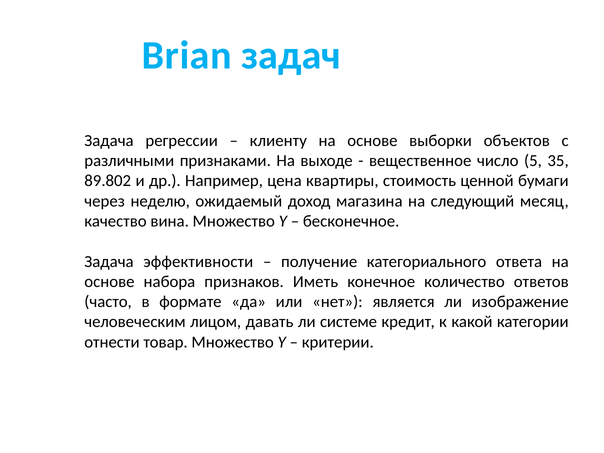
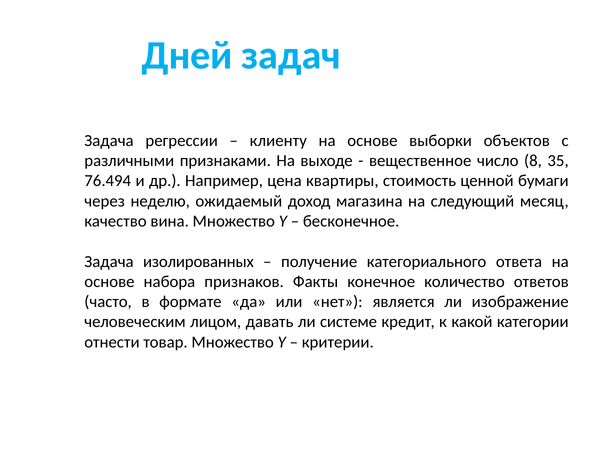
Brian: Brian -> Дней
5: 5 -> 8
89.802: 89.802 -> 76.494
эффективности: эффективности -> изолированных
Иметь: Иметь -> Факты
